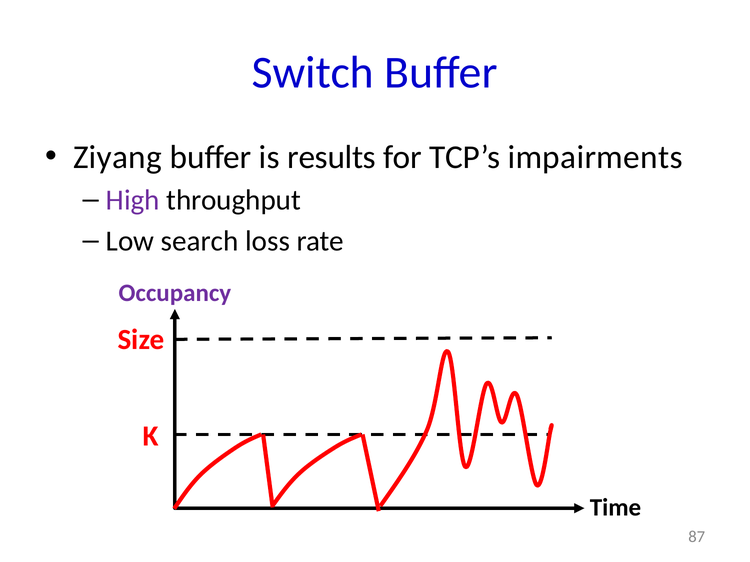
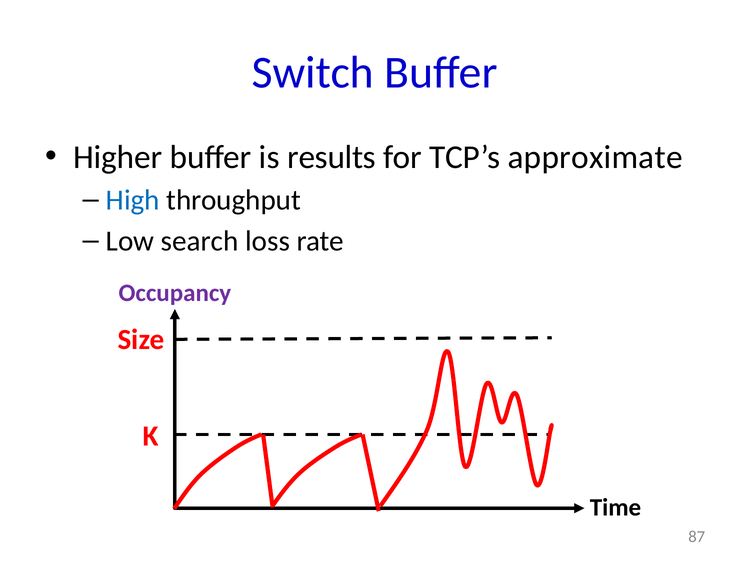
Ziyang: Ziyang -> Higher
impairments: impairments -> approximate
High colour: purple -> blue
